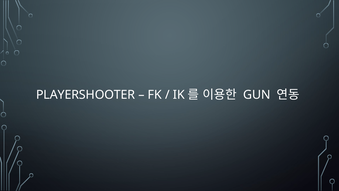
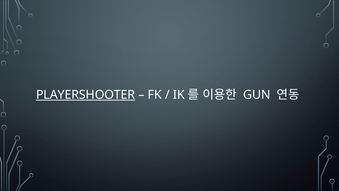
PLAYERSHOOTER underline: none -> present
